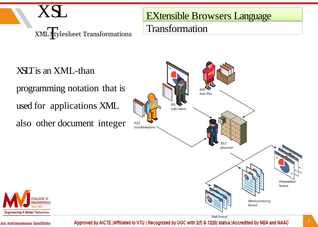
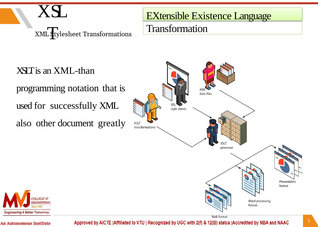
Browsers: Browsers -> Existence
applications: applications -> successfully
integer: integer -> greatly
